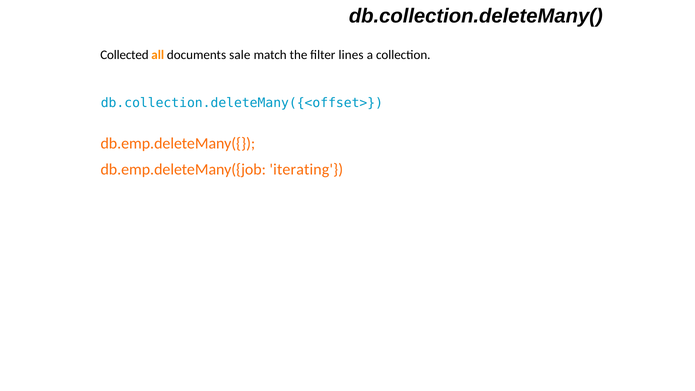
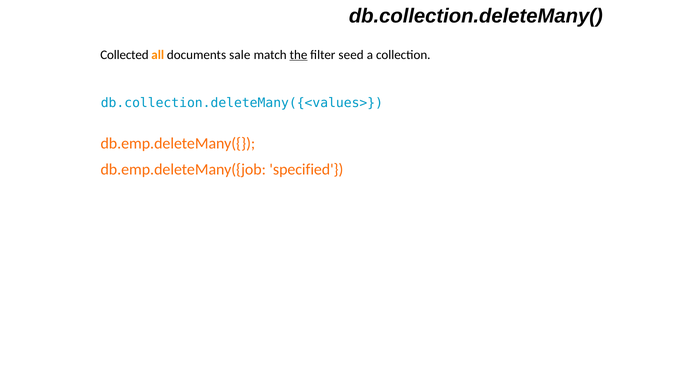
the underline: none -> present
lines: lines -> seed
db.collection.deleteMany({<offset>: db.collection.deleteMany({<offset> -> db.collection.deleteMany({<values>
iterating: iterating -> specified
